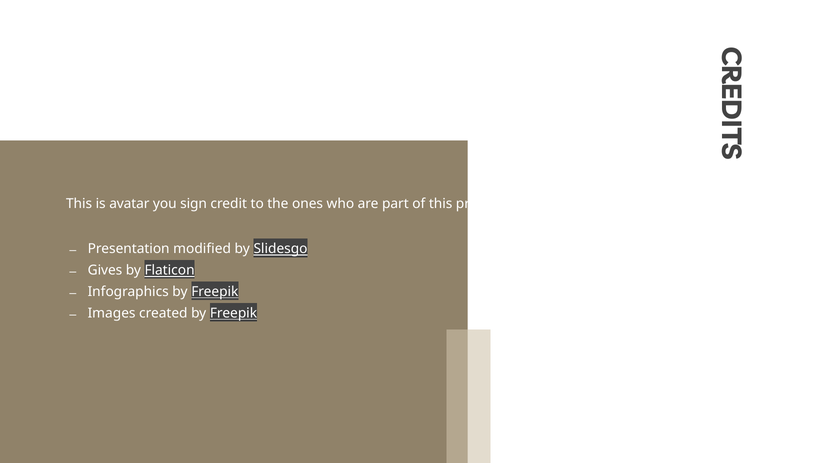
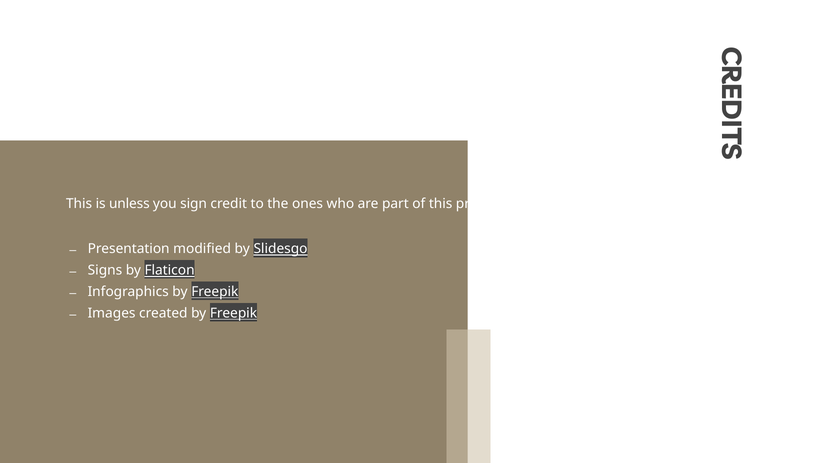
avatar: avatar -> unless
Gives: Gives -> Signs
